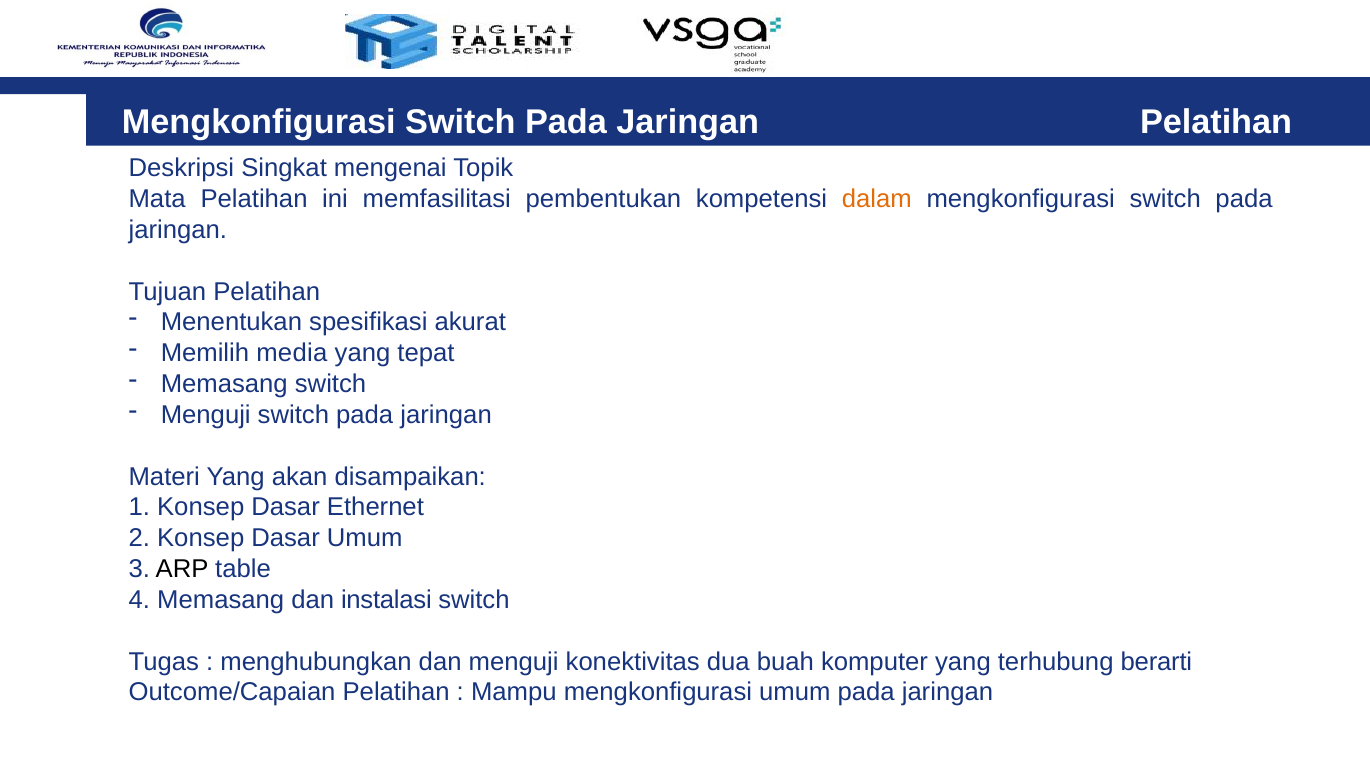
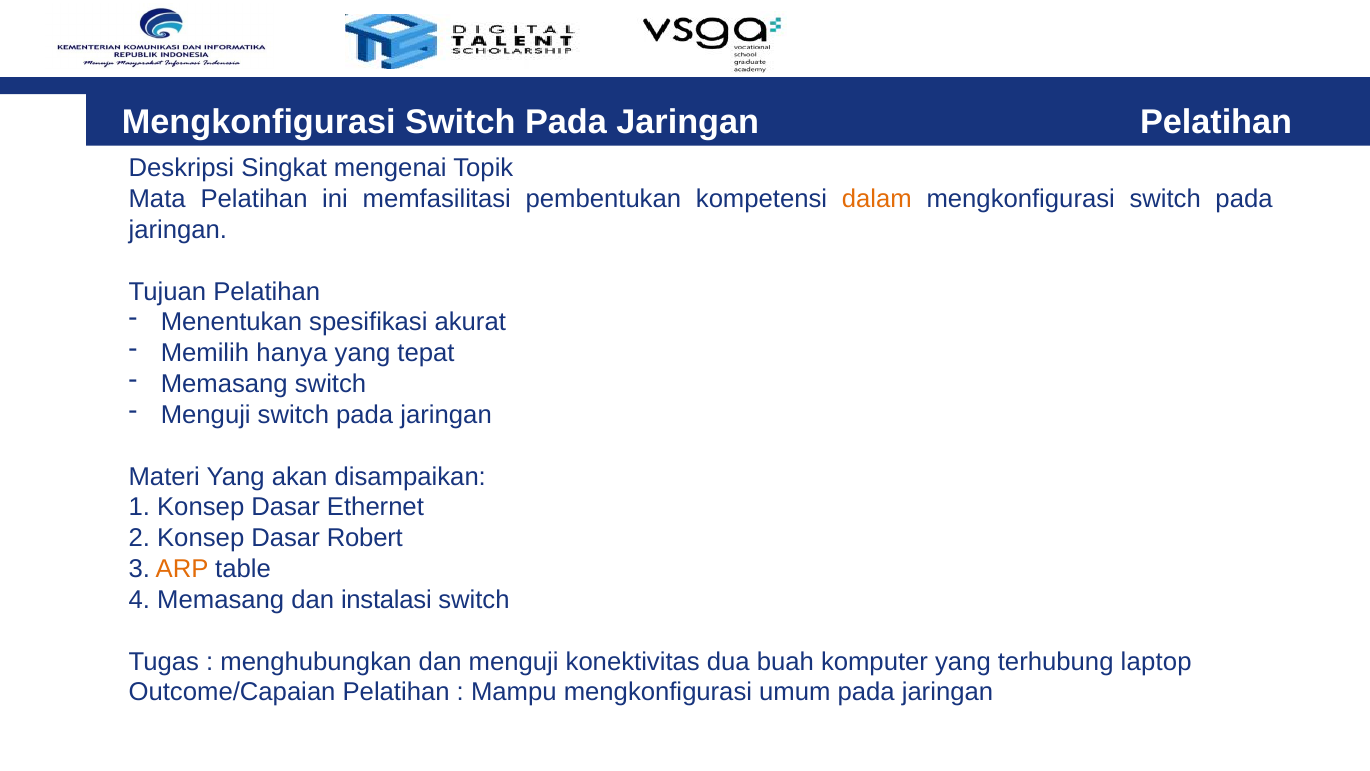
media: media -> hanya
Dasar Umum: Umum -> Robert
ARP colour: black -> orange
berarti: berarti -> laptop
